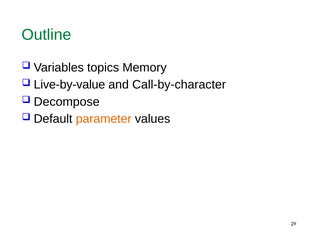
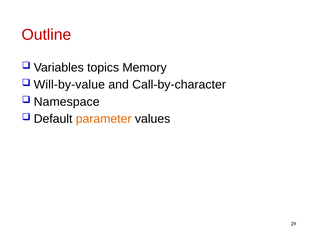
Outline colour: green -> red
Live-by-value: Live-by-value -> Will-by-value
Decompose: Decompose -> Namespace
